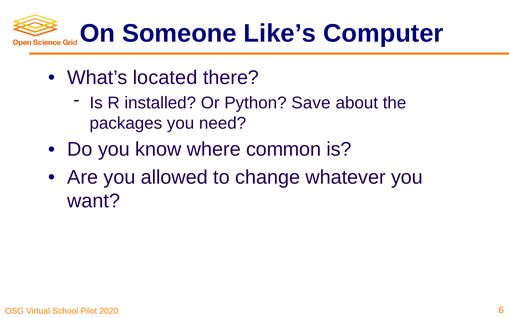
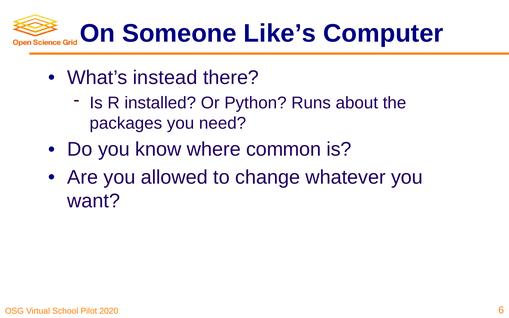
located: located -> instead
Save: Save -> Runs
